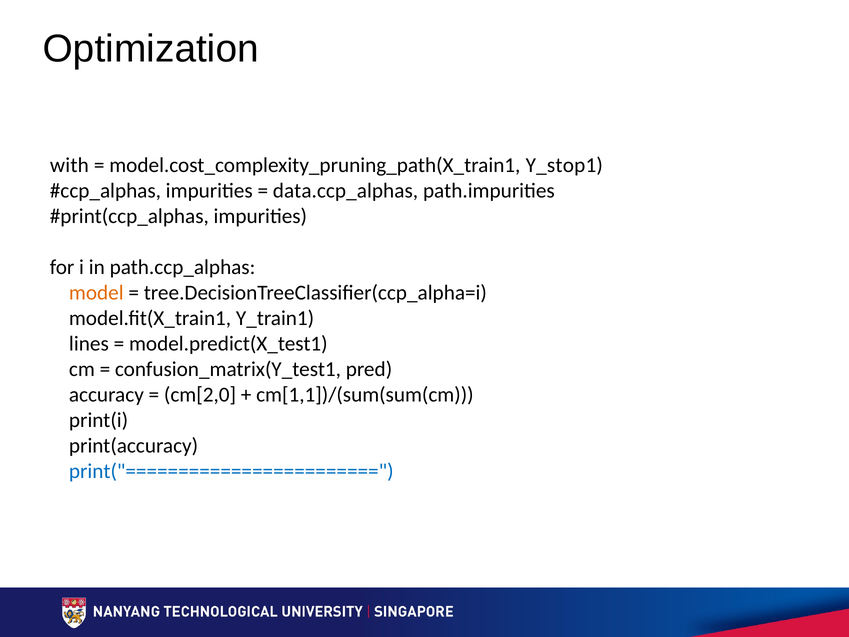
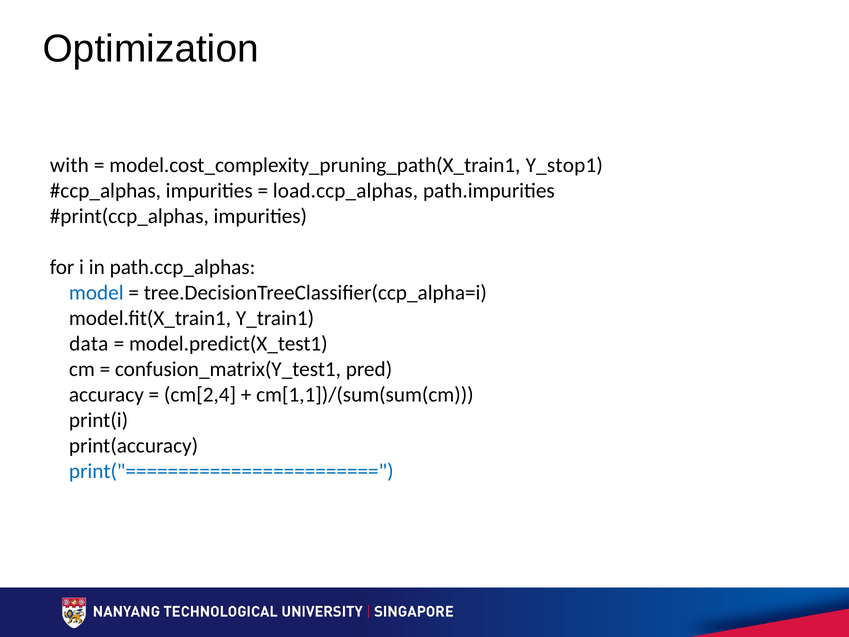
data.ccp_alphas: data.ccp_alphas -> load.ccp_alphas
model colour: orange -> blue
lines: lines -> data
cm[2,0: cm[2,0 -> cm[2,4
